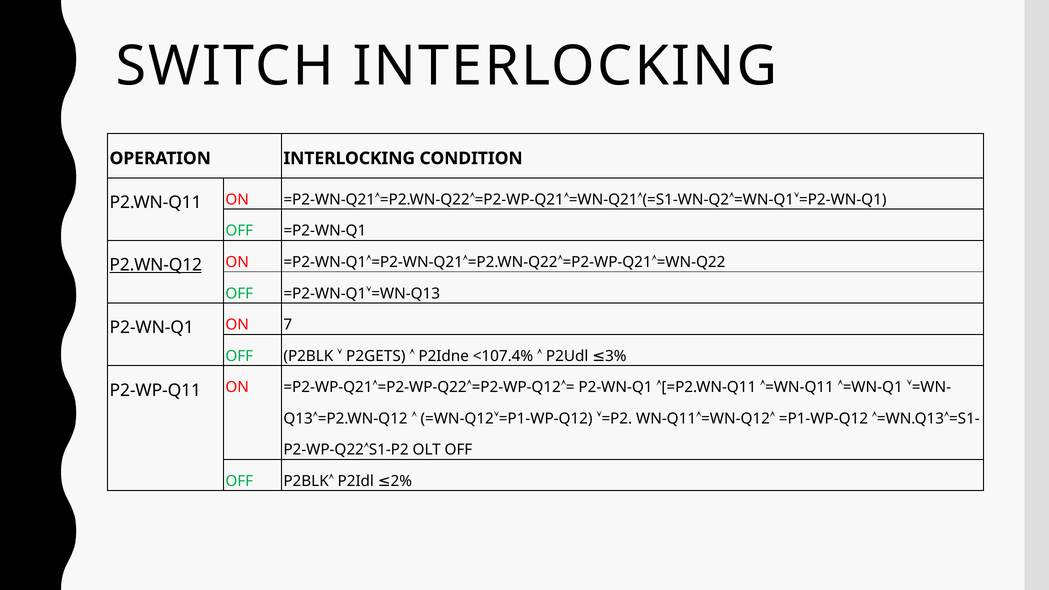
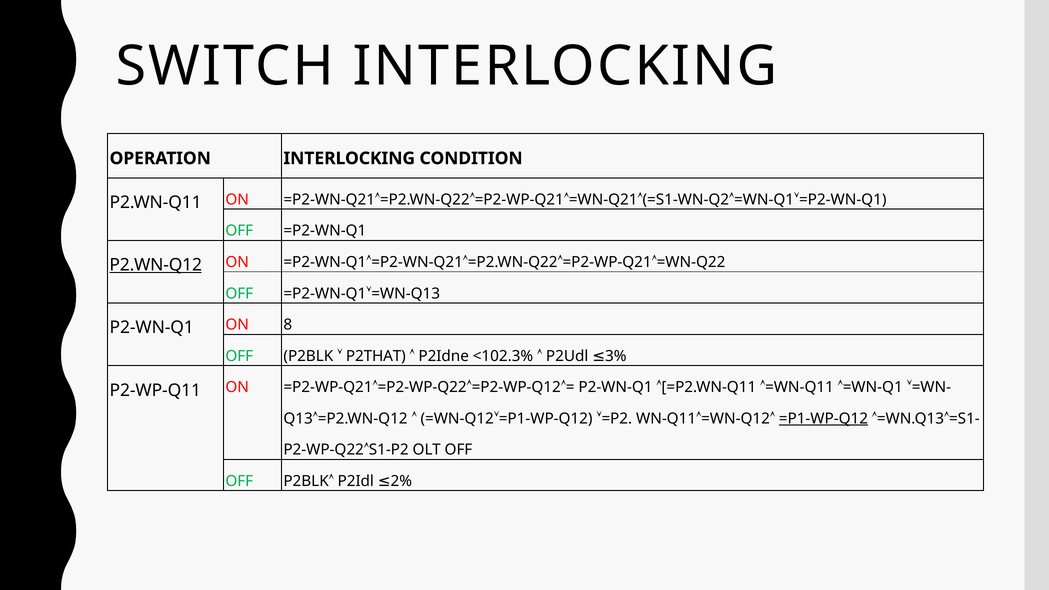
7: 7 -> 8
P2GETS: P2GETS -> P2THAT
<107.4%: <107.4% -> <102.3%
=P1-WP-Q12 underline: none -> present
